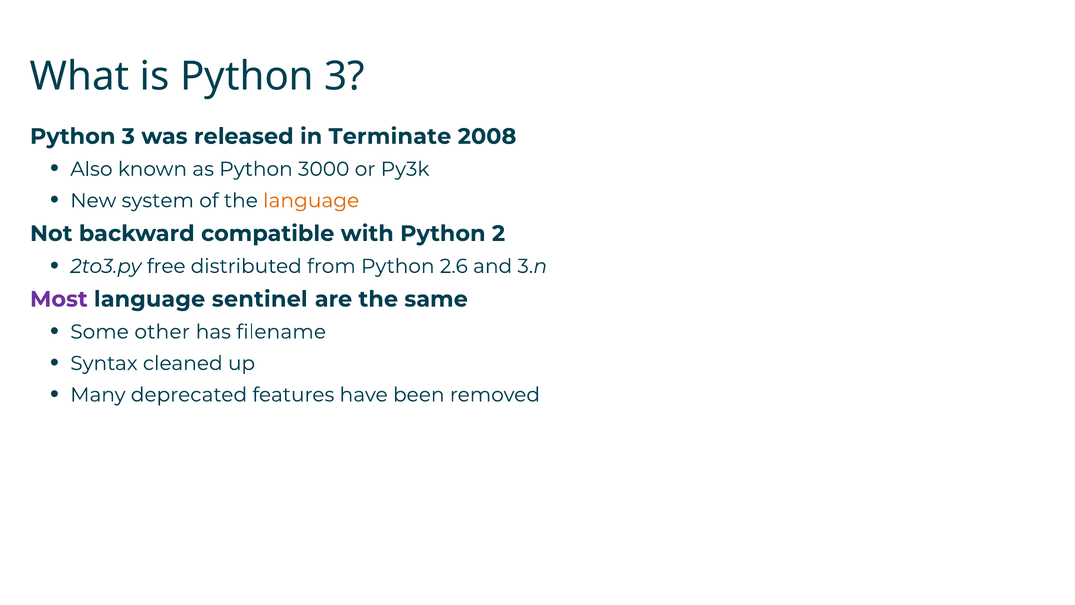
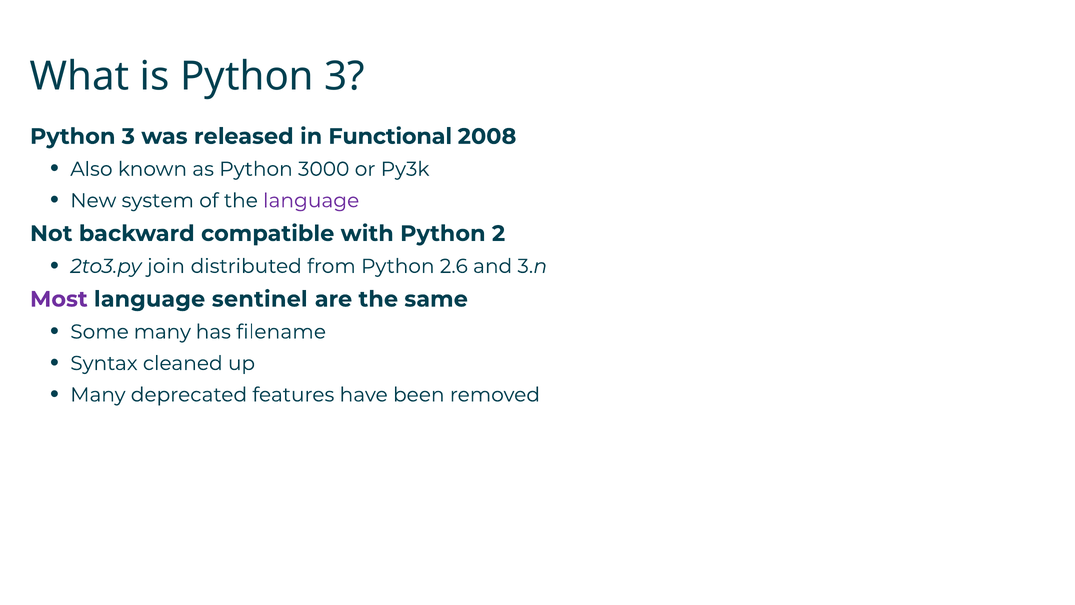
Terminate: Terminate -> Functional
language at (311, 200) colour: orange -> purple
free: free -> join
Some other: other -> many
